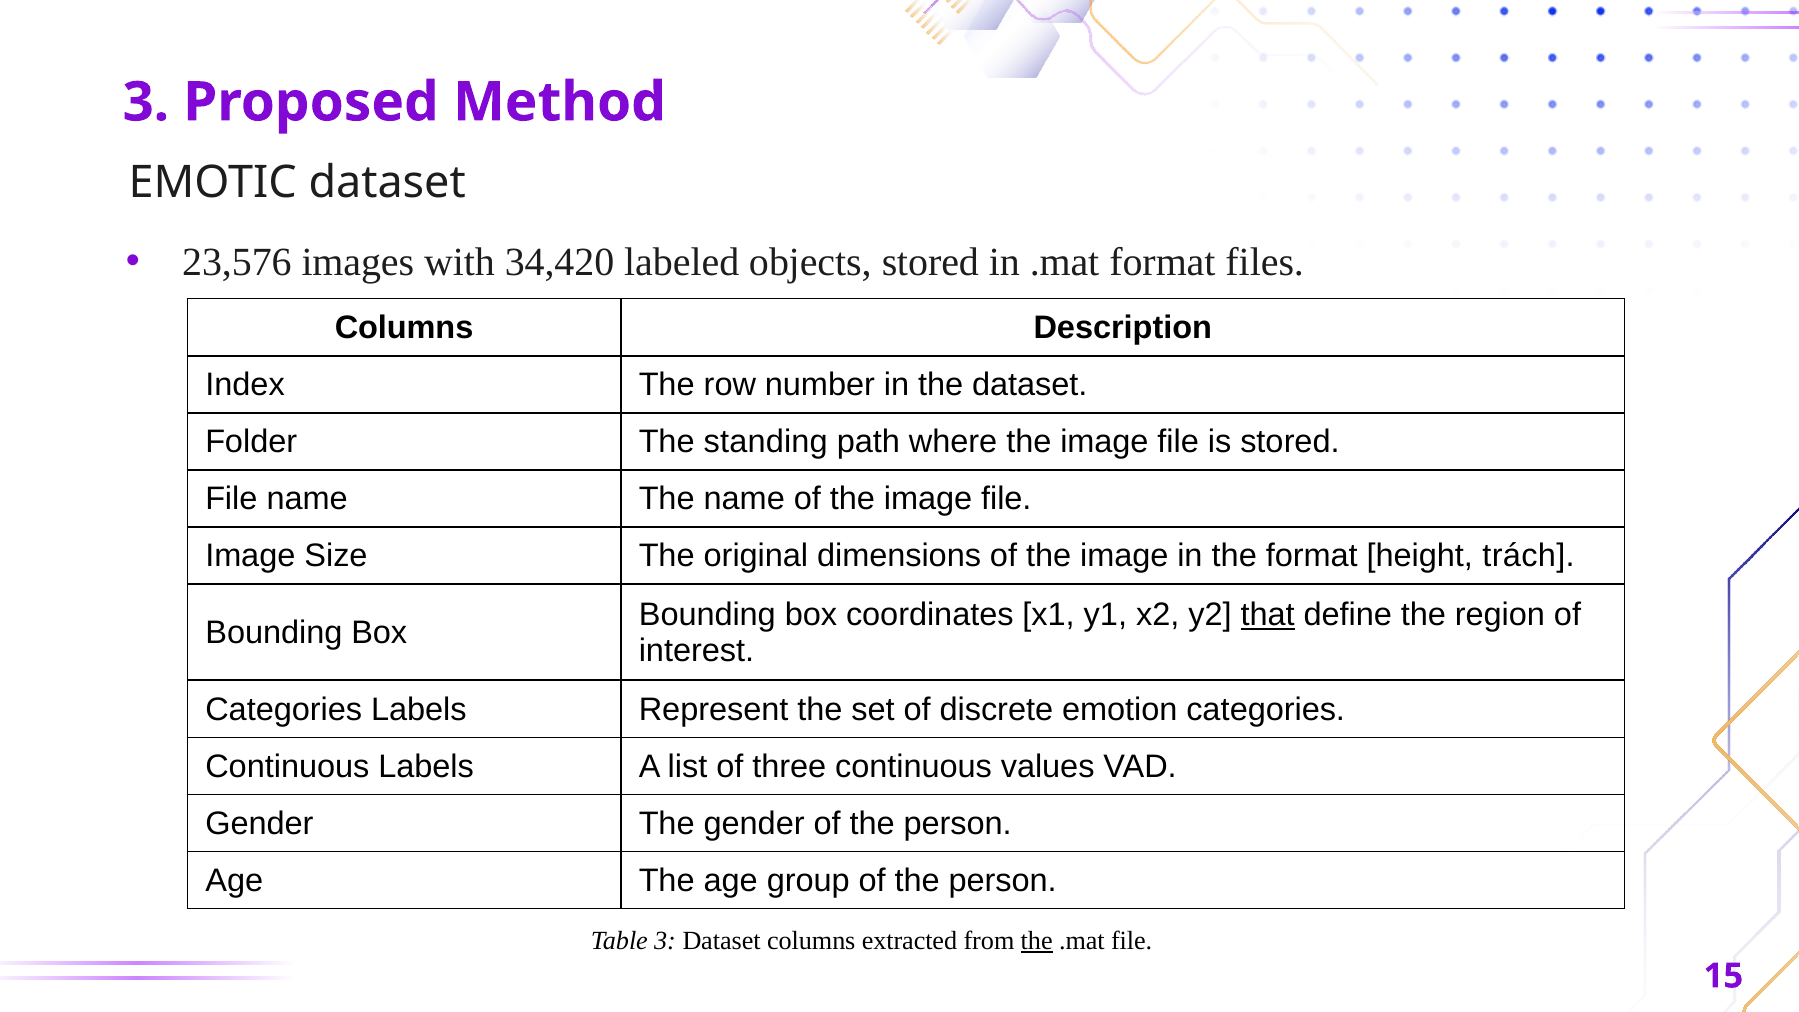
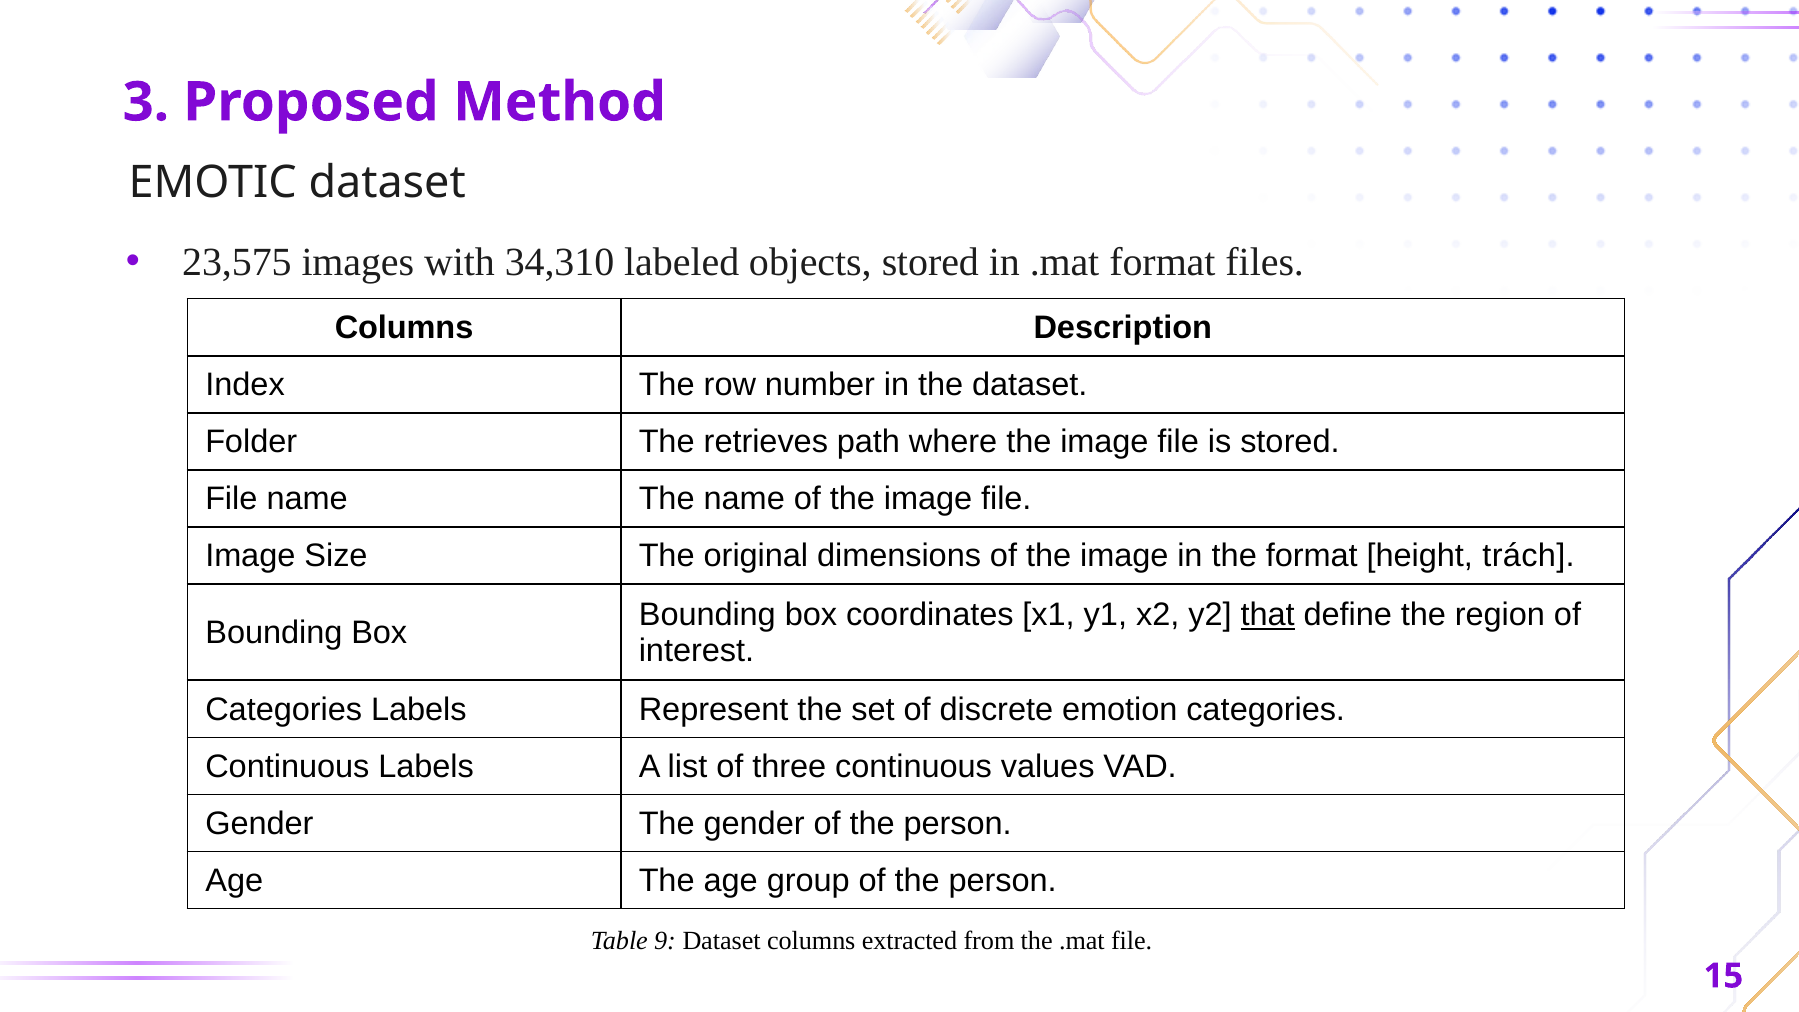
23,576: 23,576 -> 23,575
34,420: 34,420 -> 34,310
standing: standing -> retrieves
Table 3: 3 -> 9
the at (1037, 940) underline: present -> none
